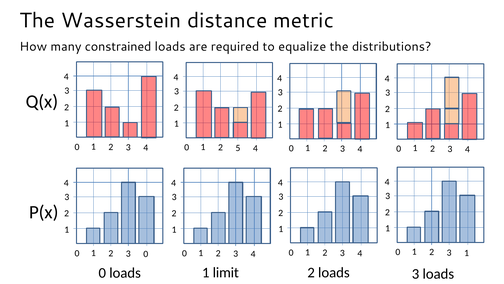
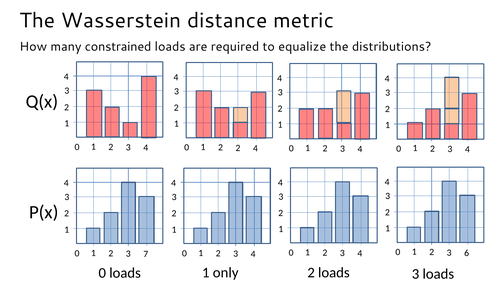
2 5: 5 -> 2
3 1: 1 -> 6
3 0: 0 -> 7
limit: limit -> only
